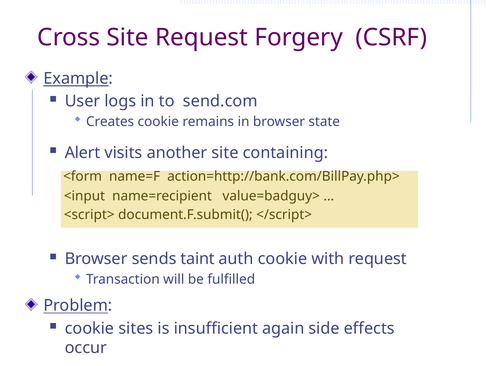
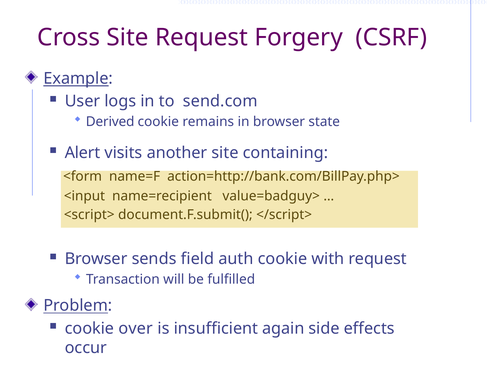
Creates: Creates -> Derived
taint: taint -> field
sites: sites -> over
